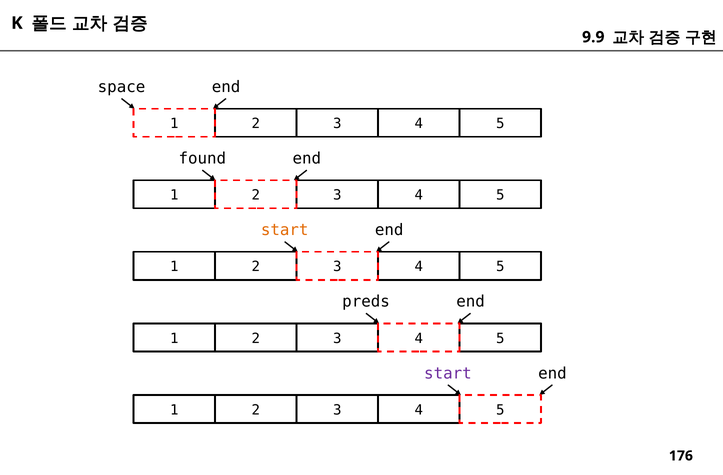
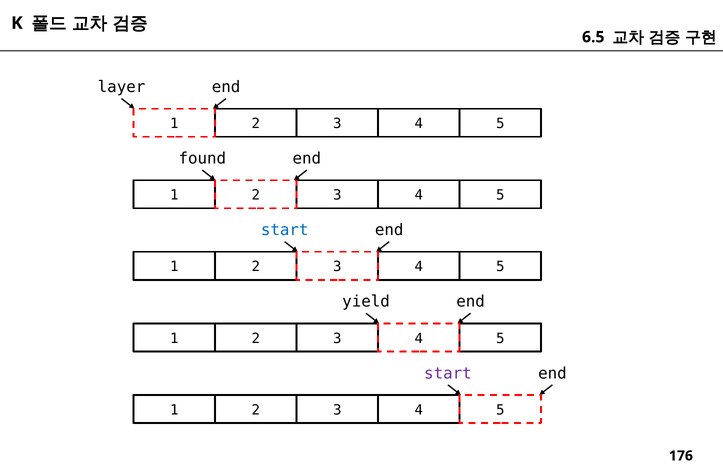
9.9: 9.9 -> 6.5
space: space -> layer
start at (285, 230) colour: orange -> blue
preds: preds -> yield
